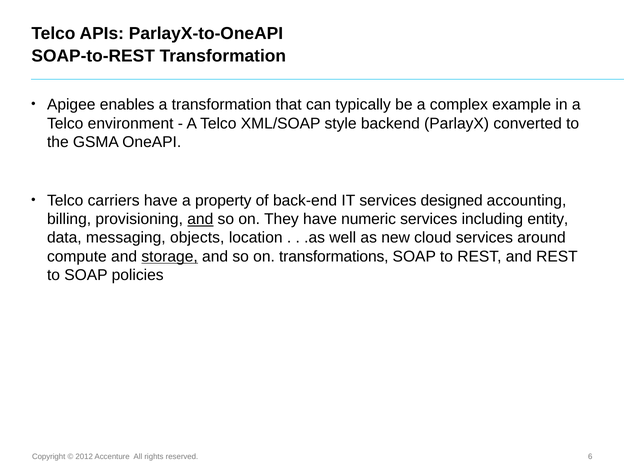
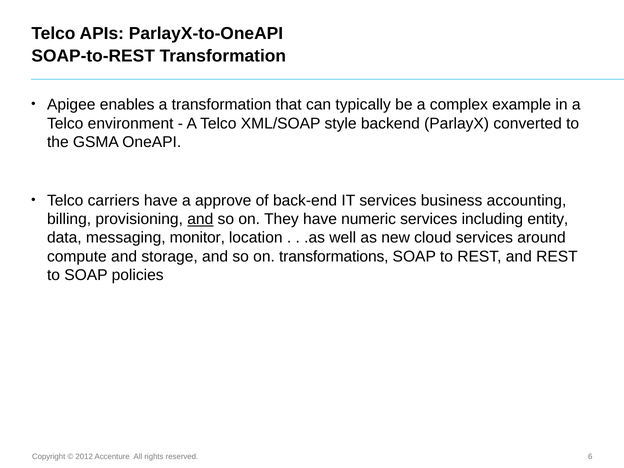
property: property -> approve
designed: designed -> business
objects: objects -> monitor
storage underline: present -> none
